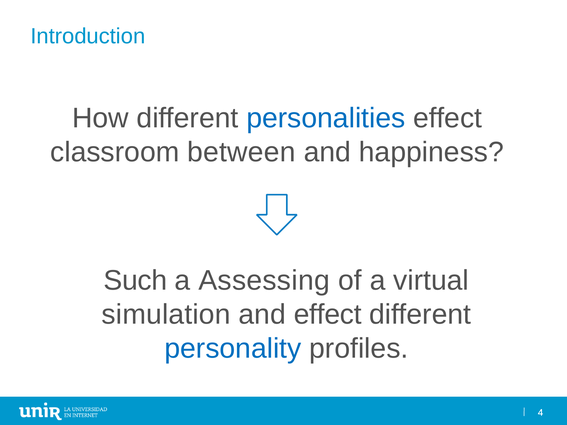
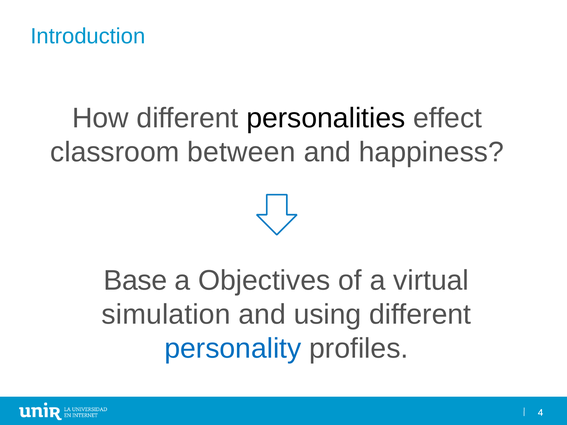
personalities colour: blue -> black
Such: Such -> Base
Assessing: Assessing -> Objectives
and effect: effect -> using
